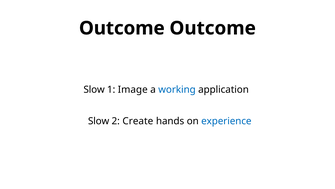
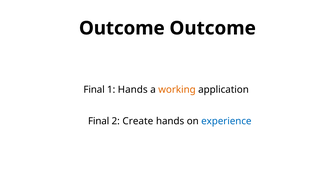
Slow at (94, 89): Slow -> Final
1 Image: Image -> Hands
working colour: blue -> orange
Slow at (99, 121): Slow -> Final
